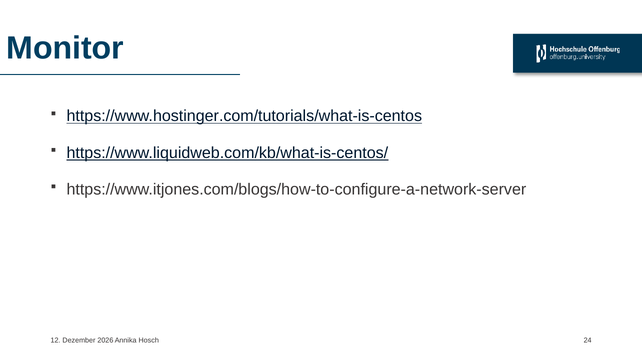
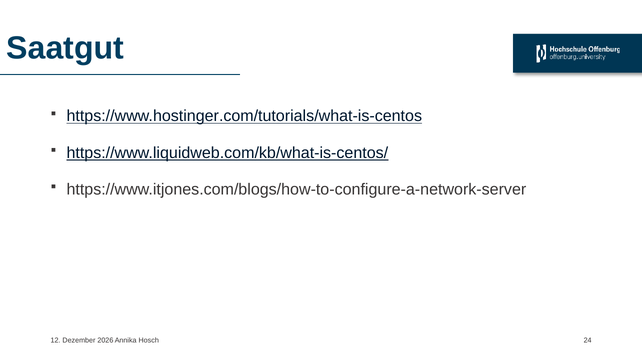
Monitor: Monitor -> Saatgut
